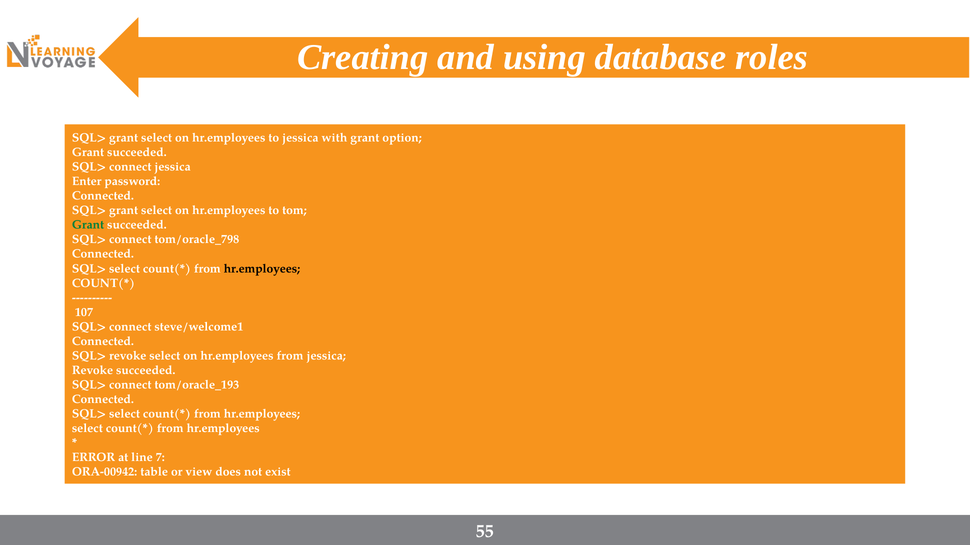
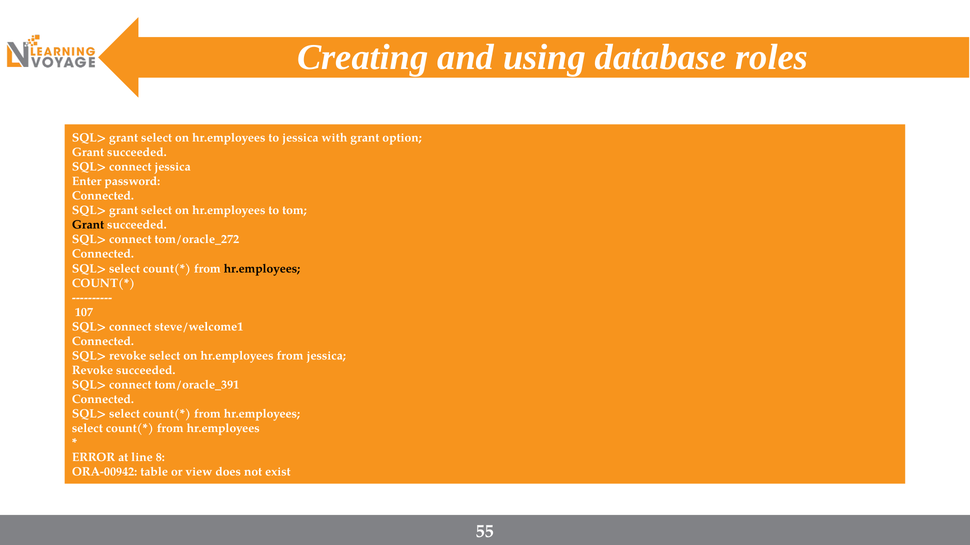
Grant at (88, 225) colour: green -> black
tom/oracle_798: tom/oracle_798 -> tom/oracle_272
tom/oracle_193: tom/oracle_193 -> tom/oracle_391
7: 7 -> 8
